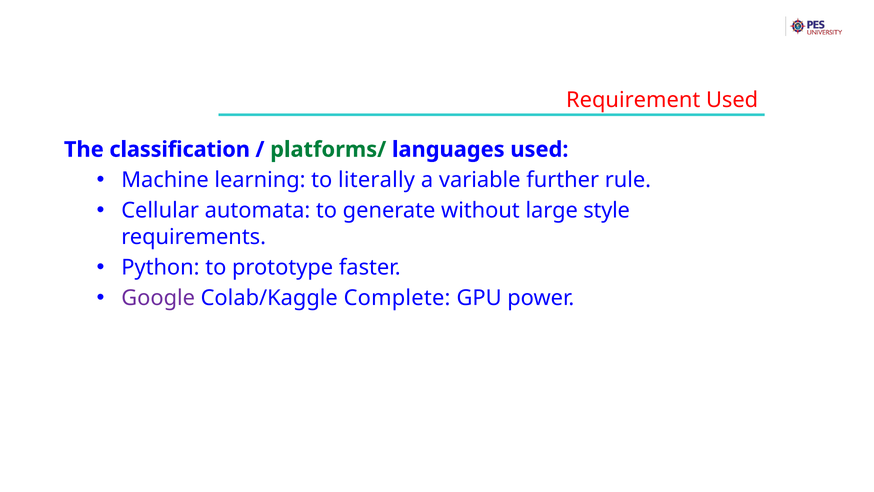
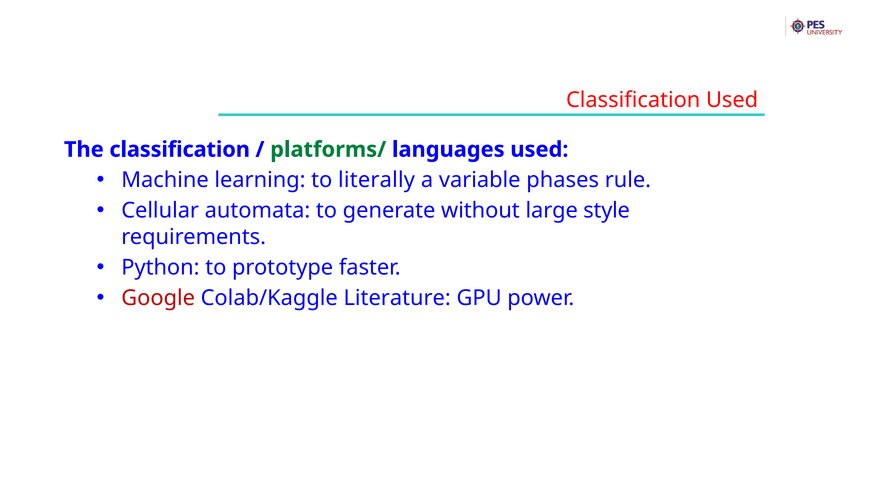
Requirement at (633, 100): Requirement -> Classification
further: further -> phases
Google colour: purple -> red
Complete: Complete -> Literature
